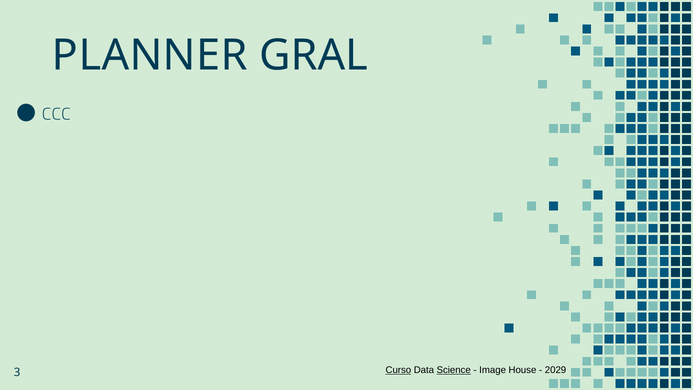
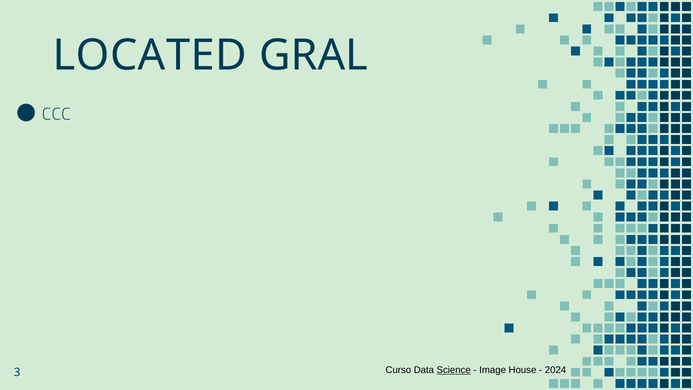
PLANNER: PLANNER -> LOCATED
Curso underline: present -> none
2029: 2029 -> 2024
